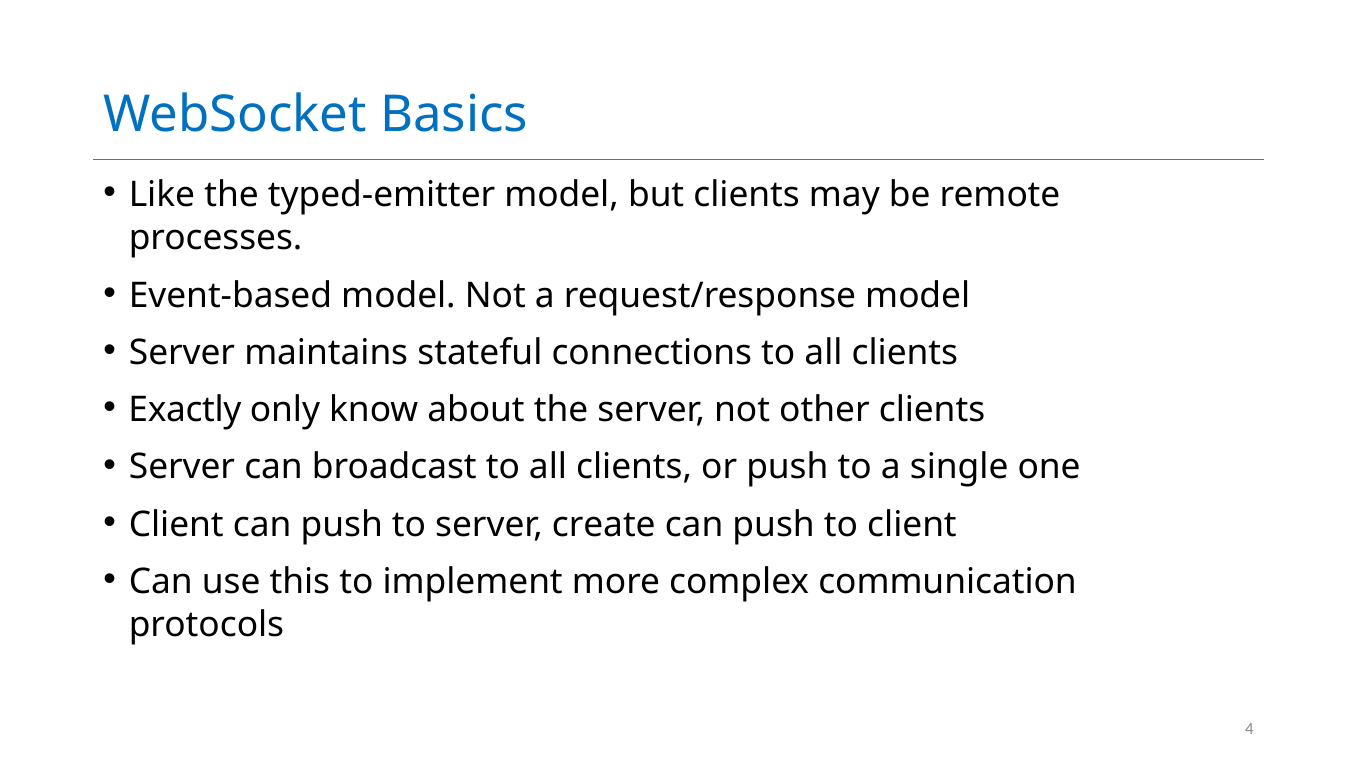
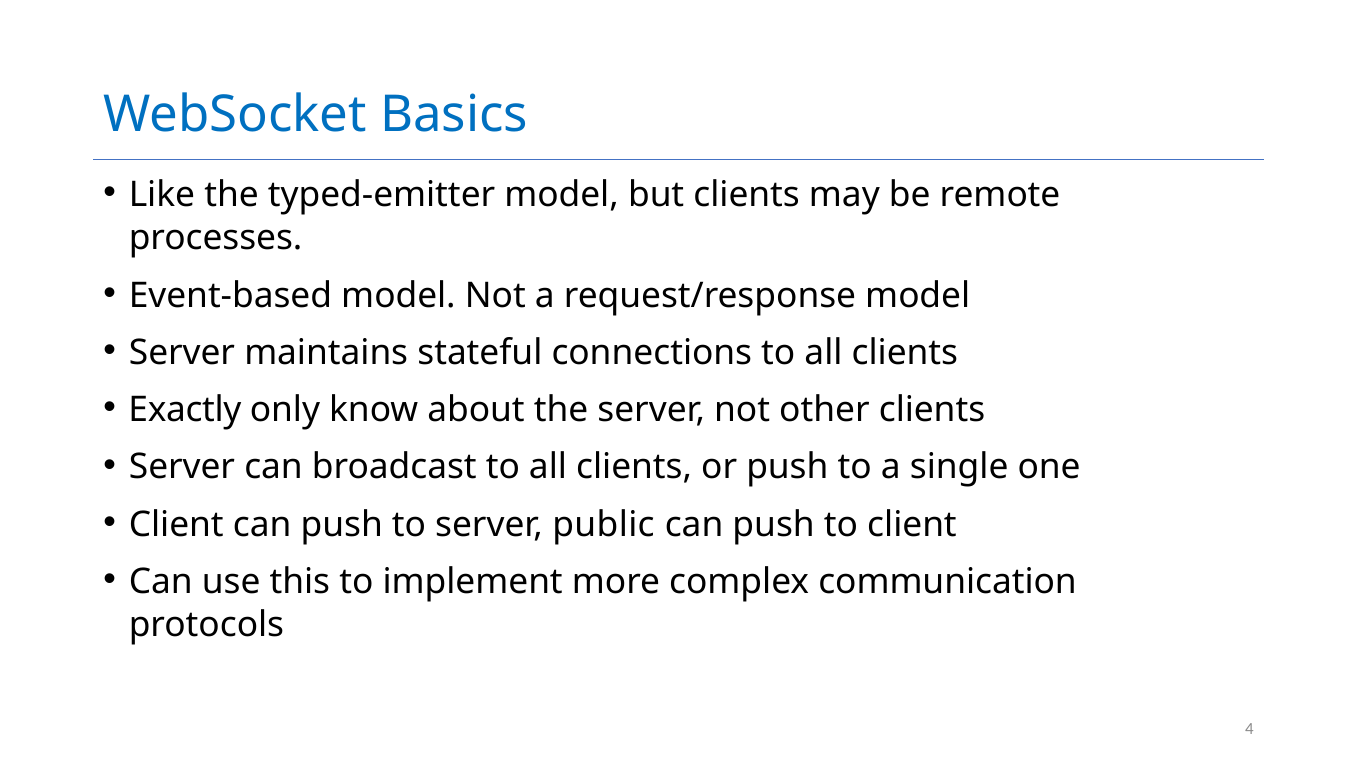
create: create -> public
